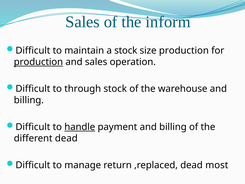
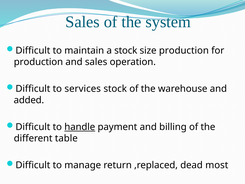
inform: inform -> system
production at (38, 62) underline: present -> none
through: through -> services
billing at (29, 100): billing -> added
different dead: dead -> table
